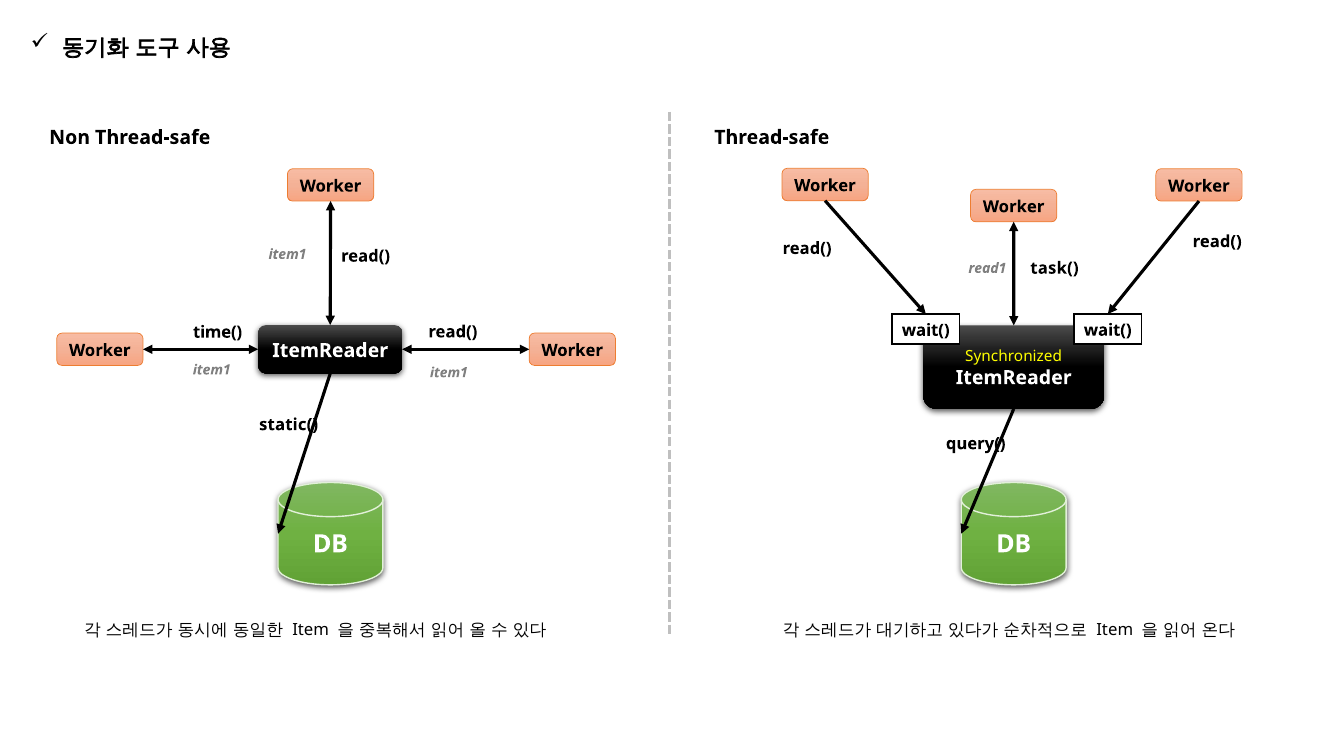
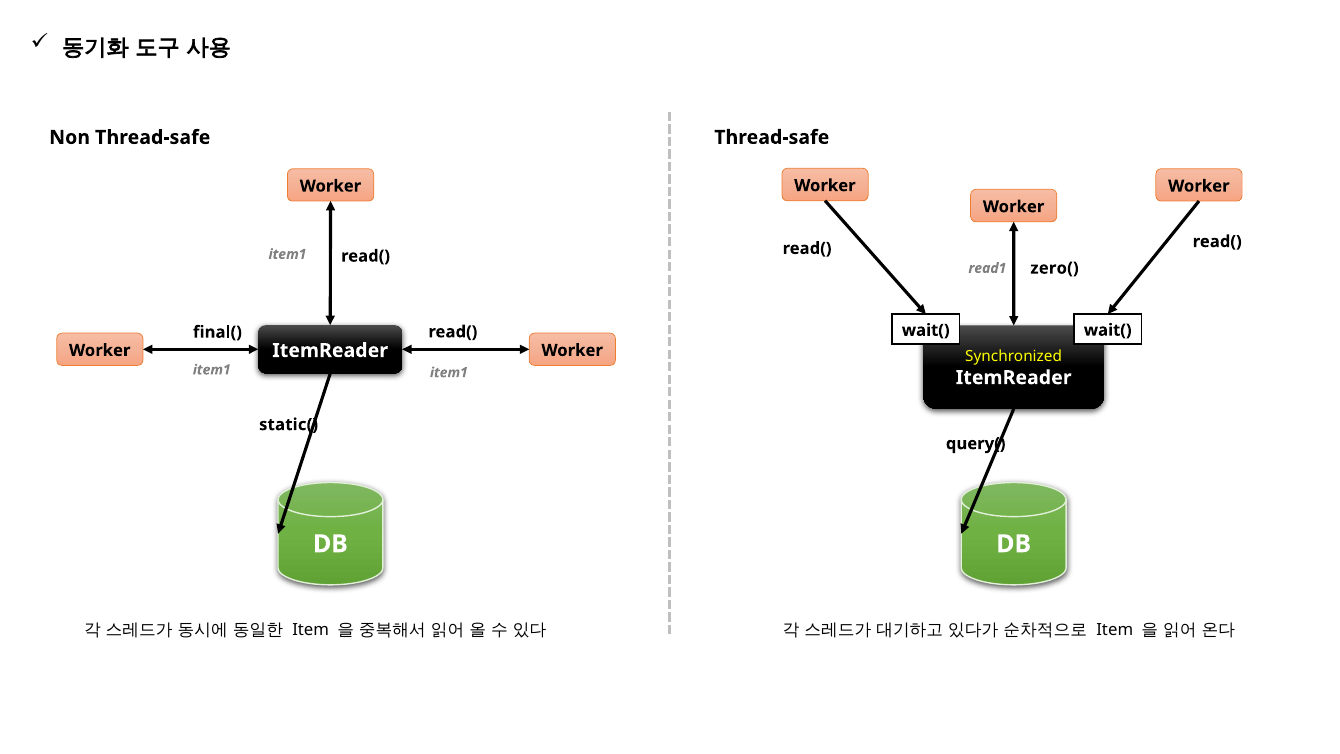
task(: task( -> zero(
time(: time( -> final(
